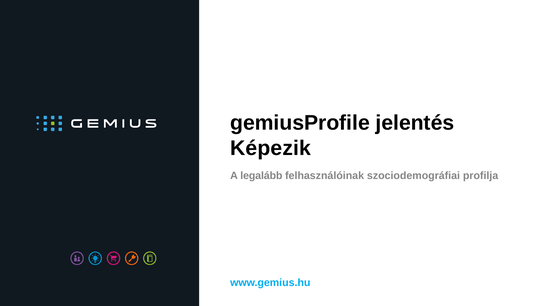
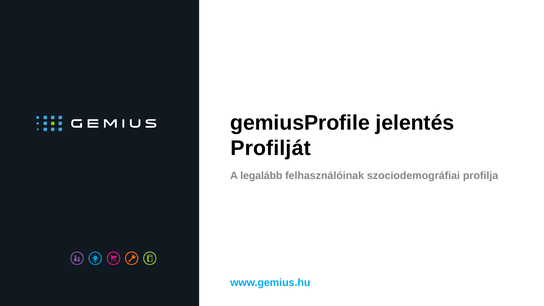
Képezik: Képezik -> Profilját
